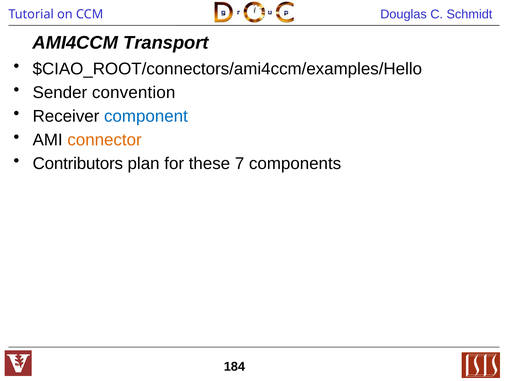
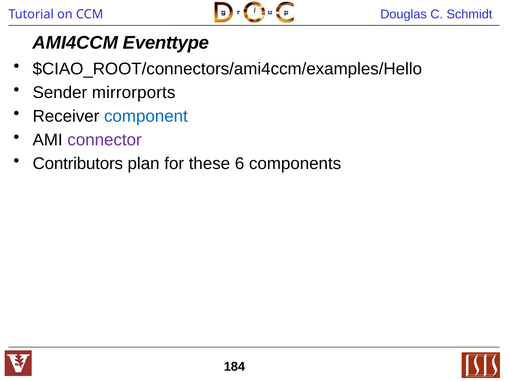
Transport: Transport -> Eventtype
convention: convention -> mirrorports
connector colour: orange -> purple
7: 7 -> 6
